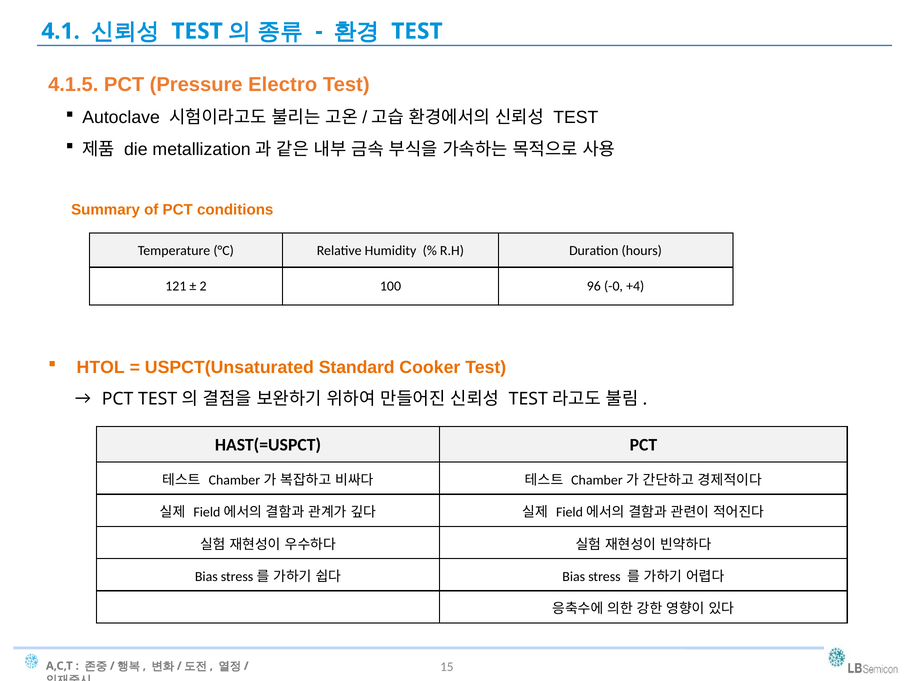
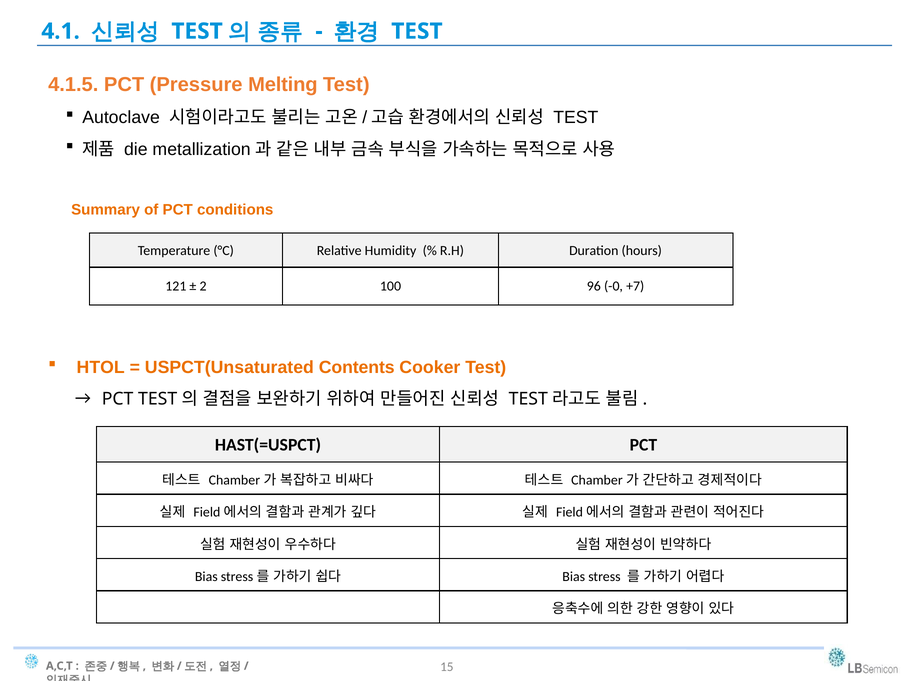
Electro: Electro -> Melting
+4: +4 -> +7
Standard: Standard -> Contents
